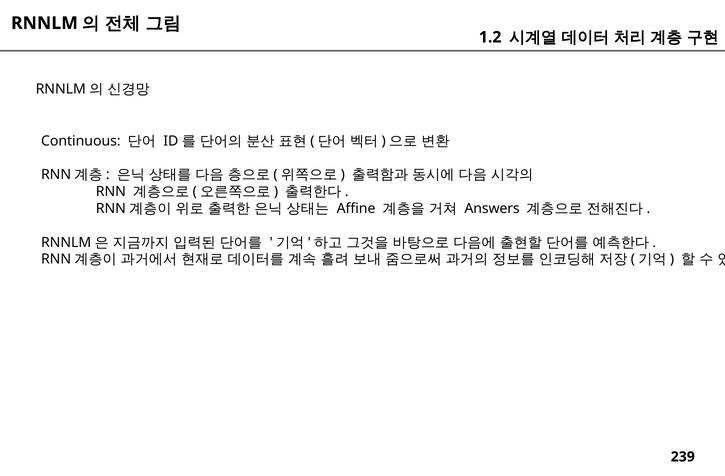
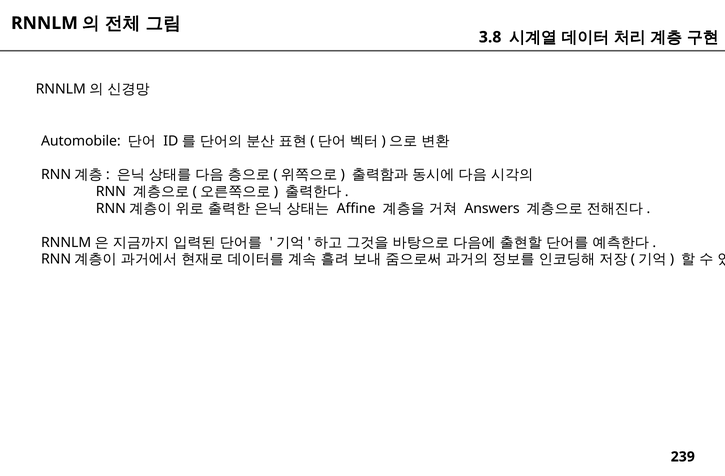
1.2: 1.2 -> 3.8
Continuous: Continuous -> Automobile
